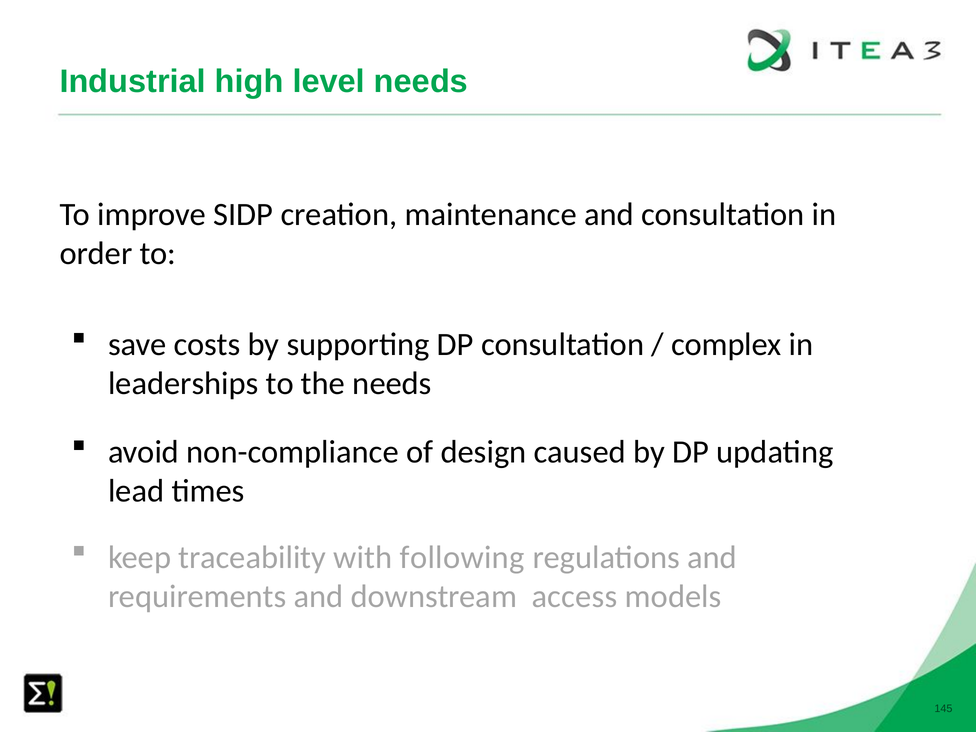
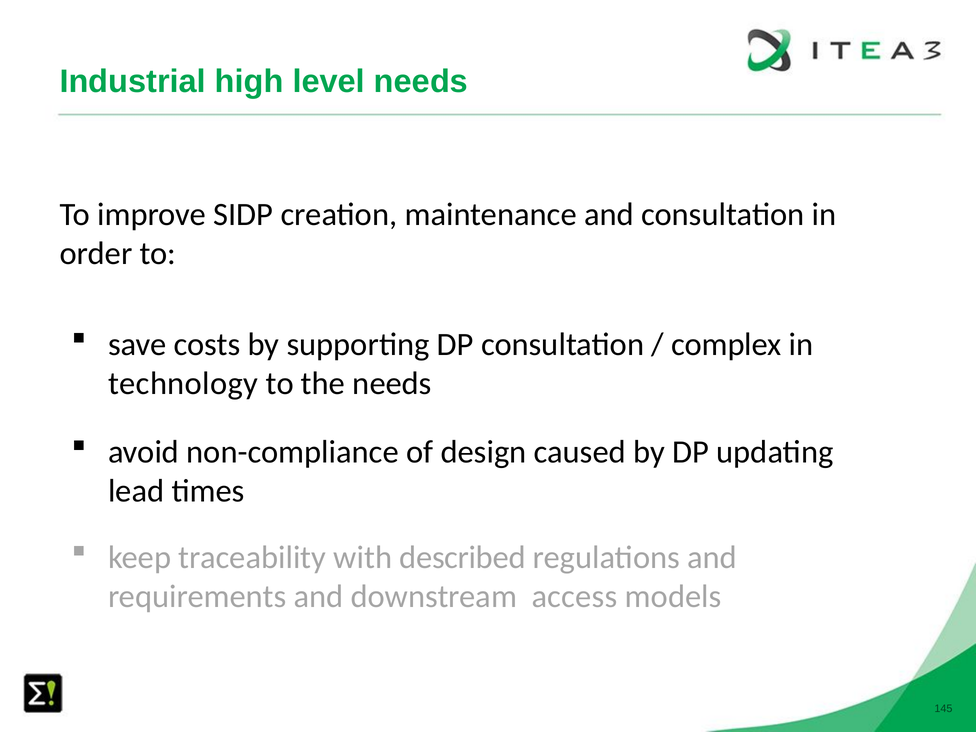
leaderships: leaderships -> technology
following: following -> described
